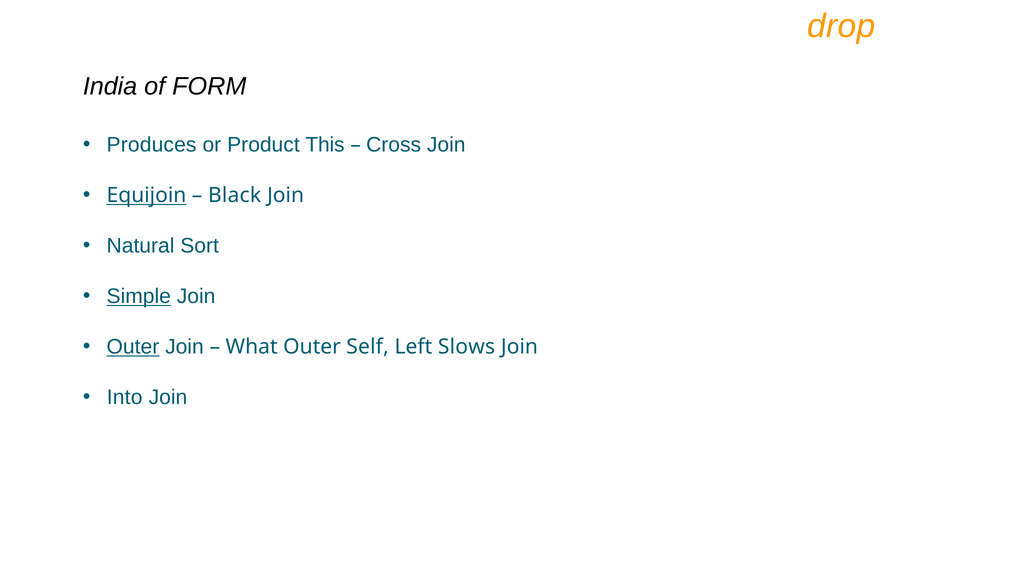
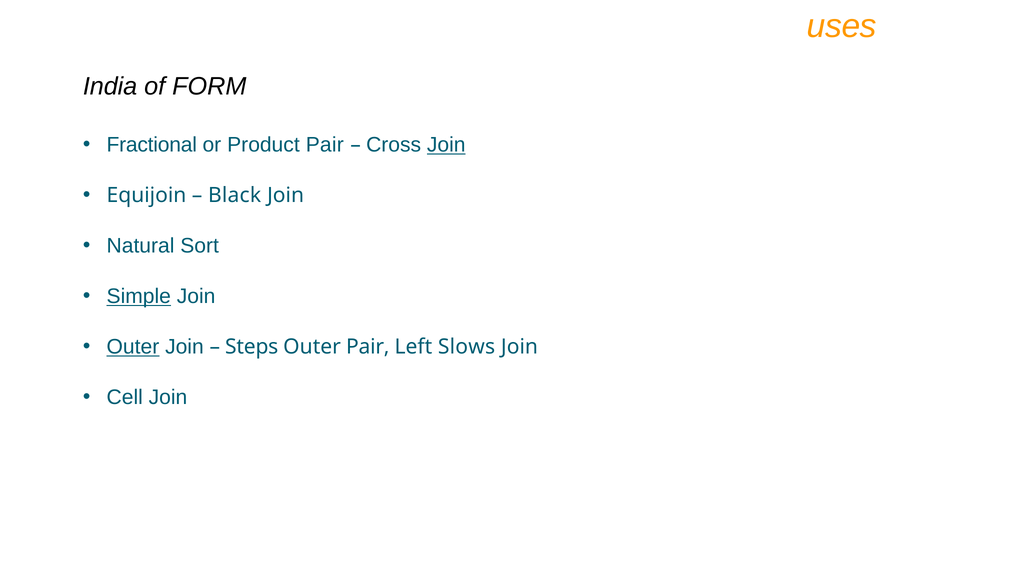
drop: drop -> uses
Produces: Produces -> Fractional
Product This: This -> Pair
Join at (446, 145) underline: none -> present
Equijoin underline: present -> none
What: What -> Steps
Outer Self: Self -> Pair
Into: Into -> Cell
